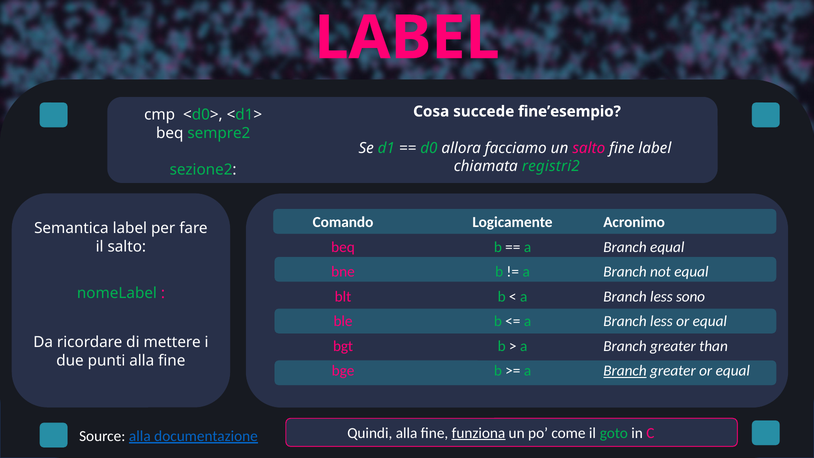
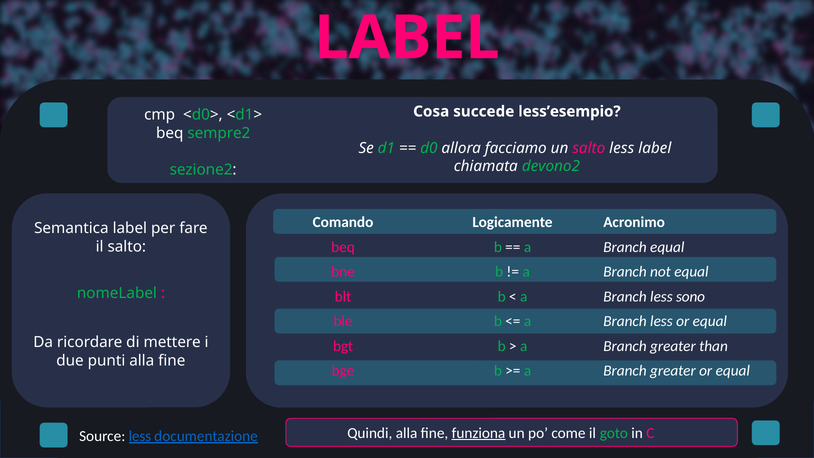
fine’esempio: fine’esempio -> less’esempio
salto fine: fine -> less
registri2: registri2 -> devono2
Branch at (625, 371) underline: present -> none
Source alla: alla -> less
